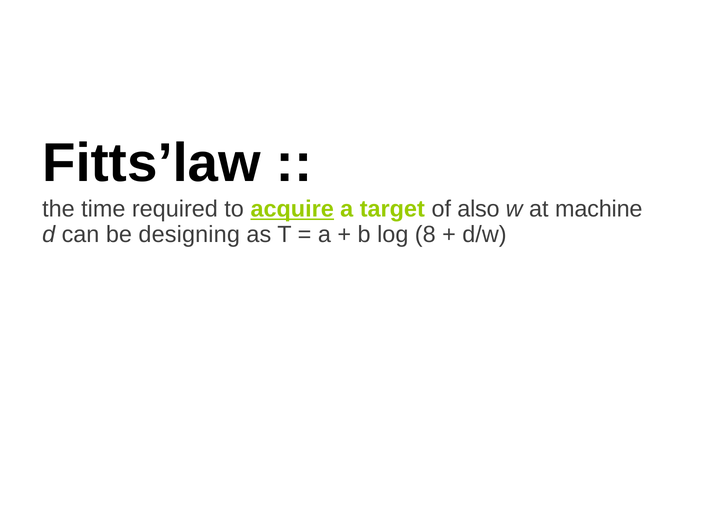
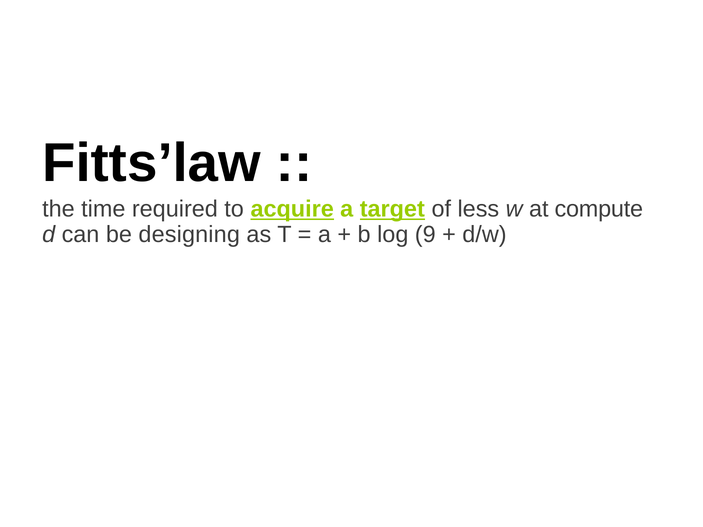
target underline: none -> present
also: also -> less
machine: machine -> compute
8: 8 -> 9
